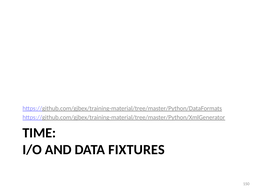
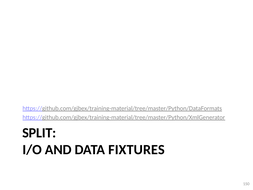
TIME: TIME -> SPLIT
